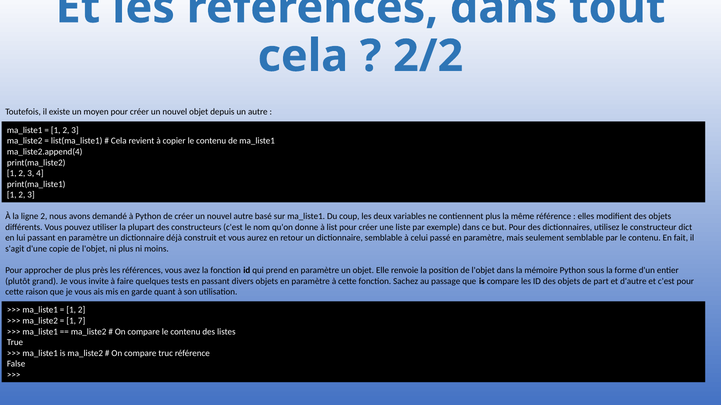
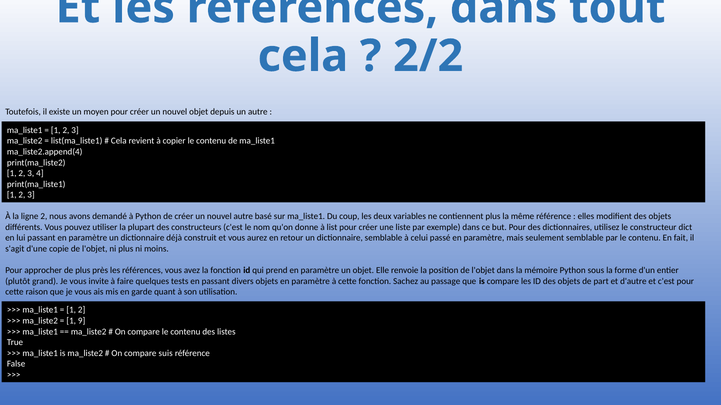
7: 7 -> 9
truc: truc -> suis
